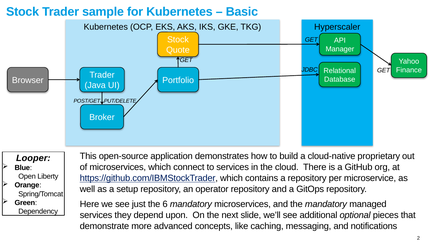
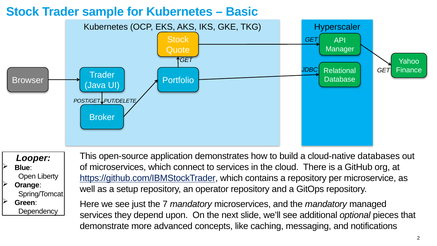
proprietary: proprietary -> databases
6: 6 -> 7
